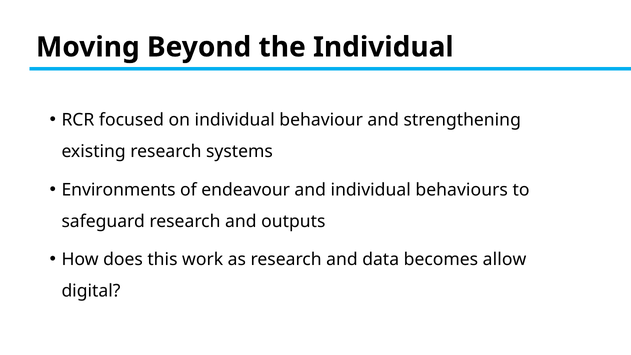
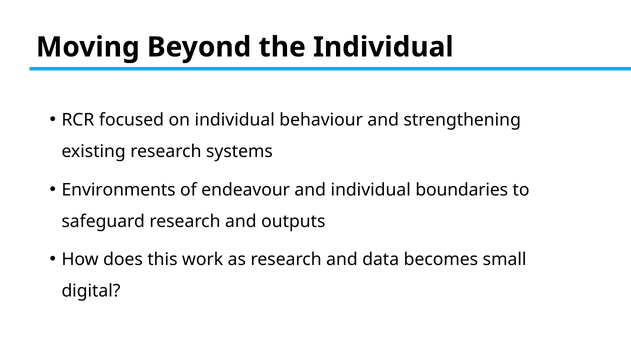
behaviours: behaviours -> boundaries
allow: allow -> small
